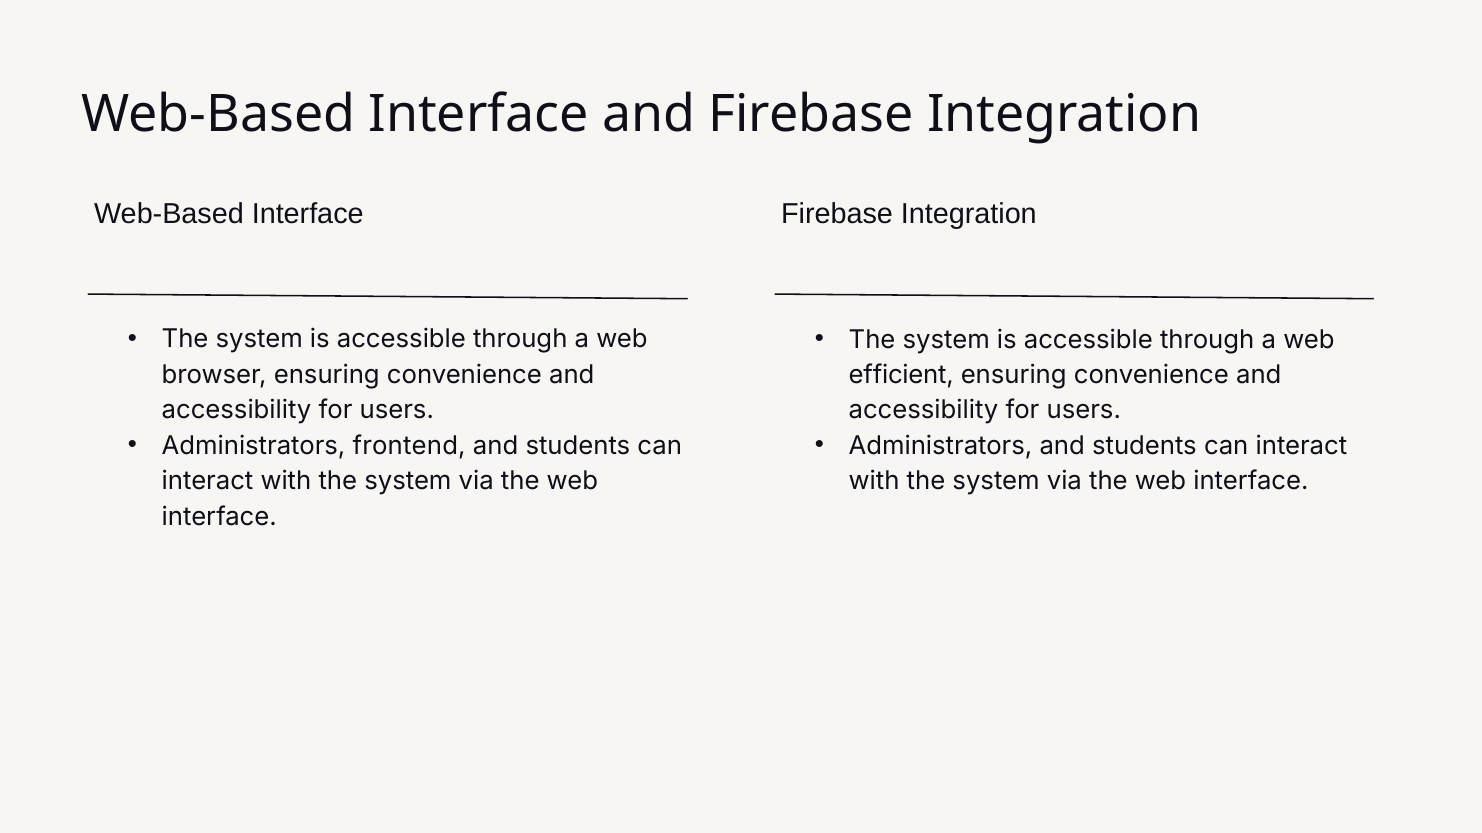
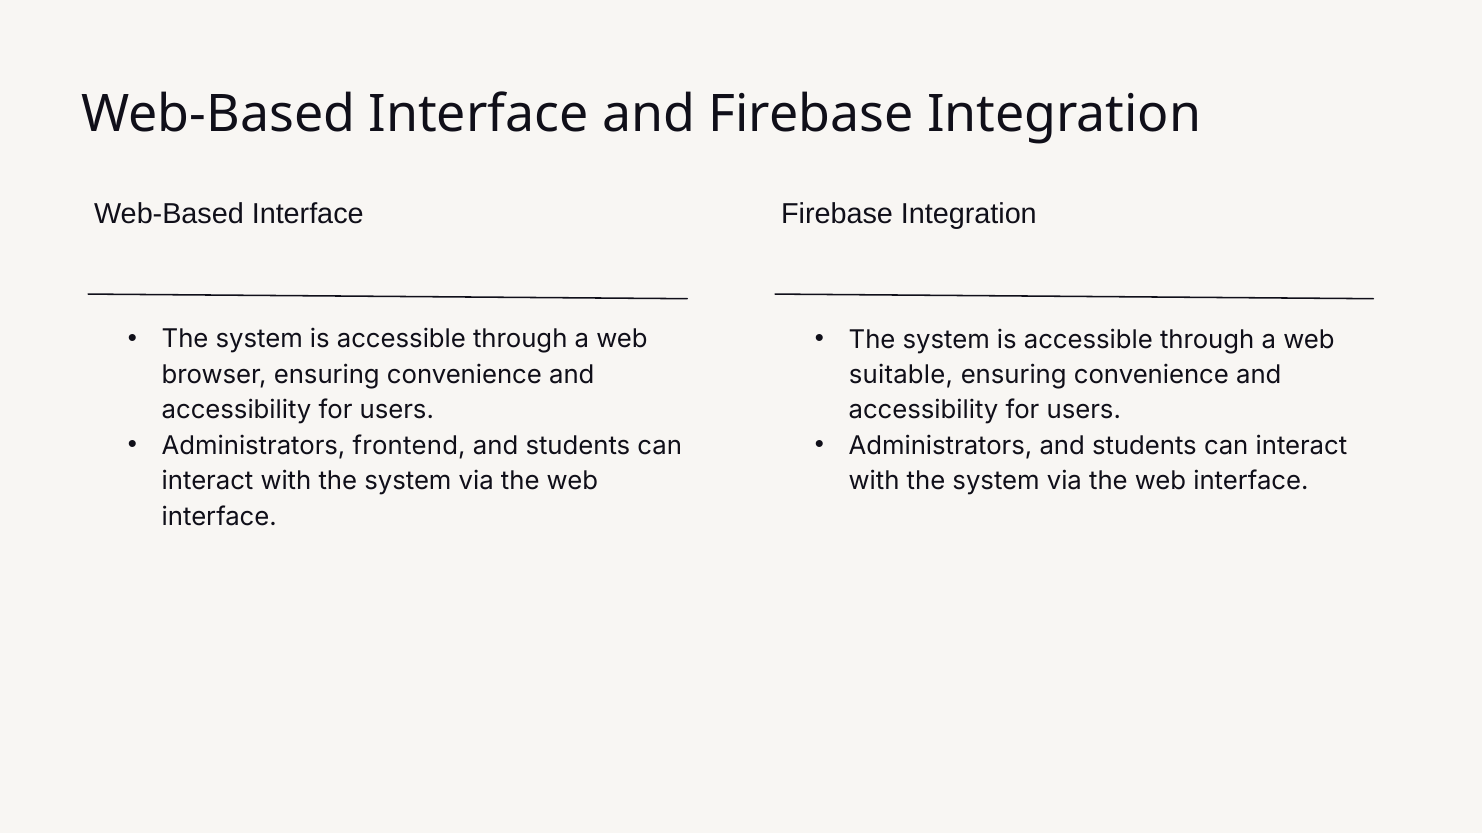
efficient: efficient -> suitable
